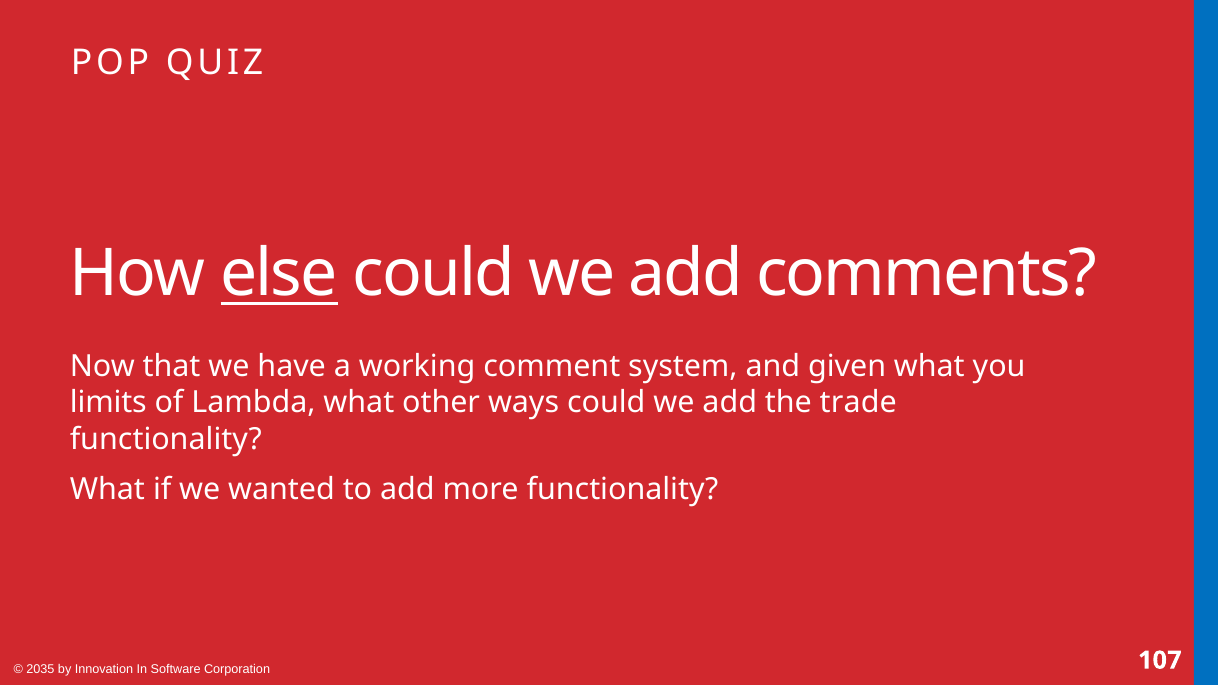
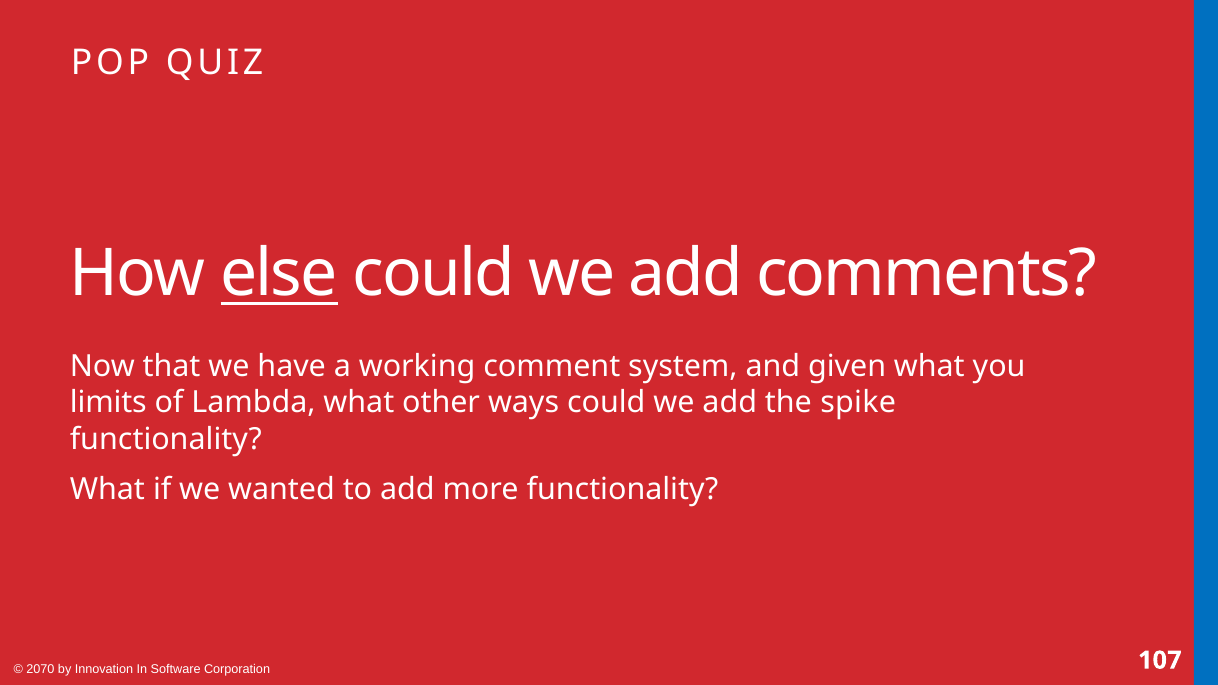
trade: trade -> spike
2035: 2035 -> 2070
